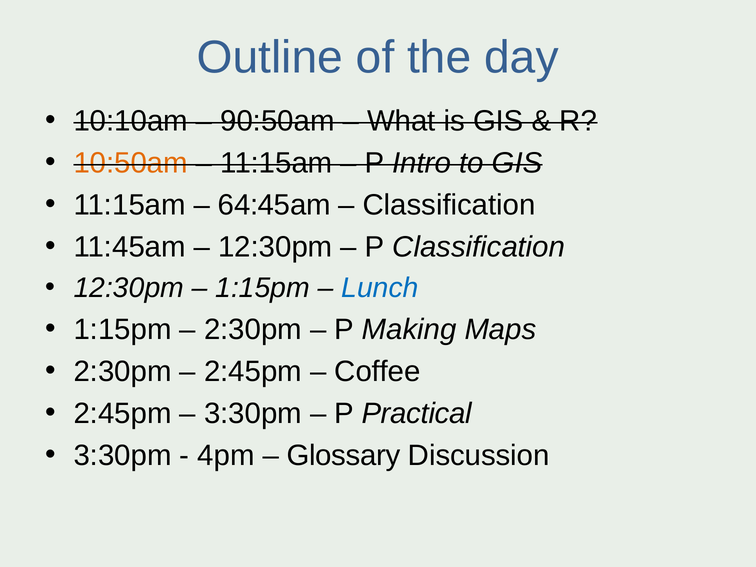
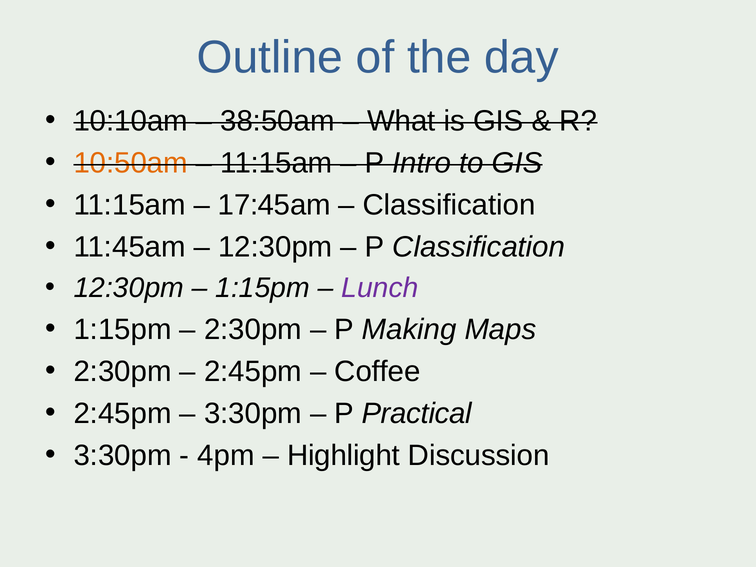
90:50am: 90:50am -> 38:50am
64:45am: 64:45am -> 17:45am
Lunch colour: blue -> purple
Glossary: Glossary -> Highlight
